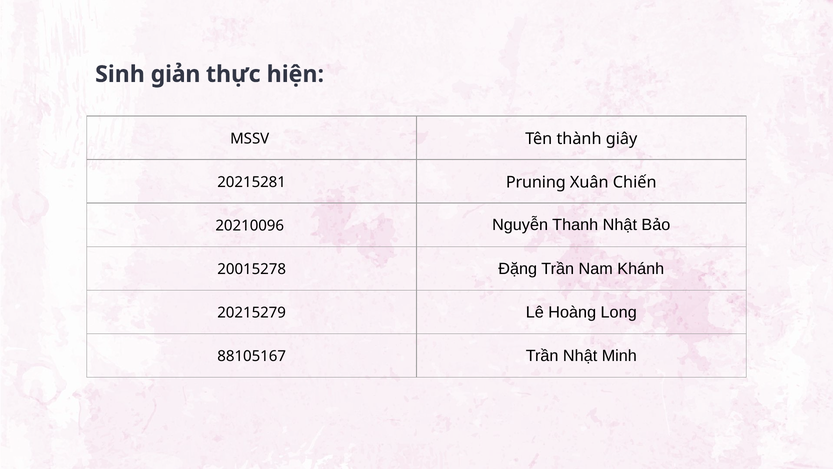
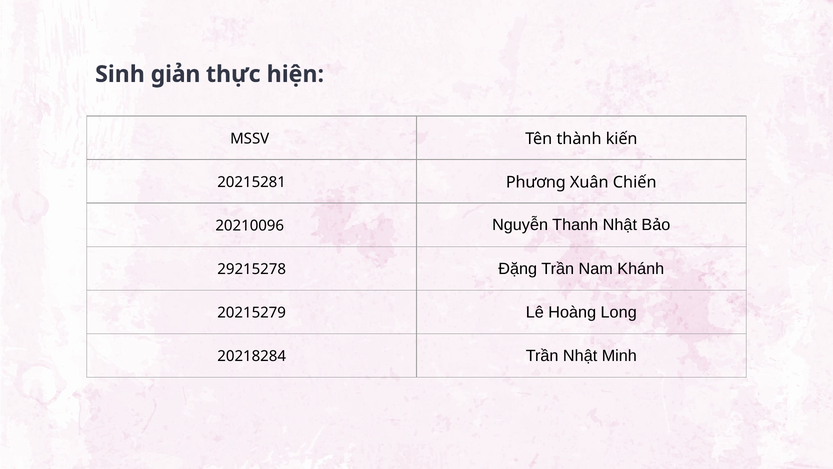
giây: giây -> kiến
Pruning: Pruning -> Phương
20015278: 20015278 -> 29215278
88105167: 88105167 -> 20218284
